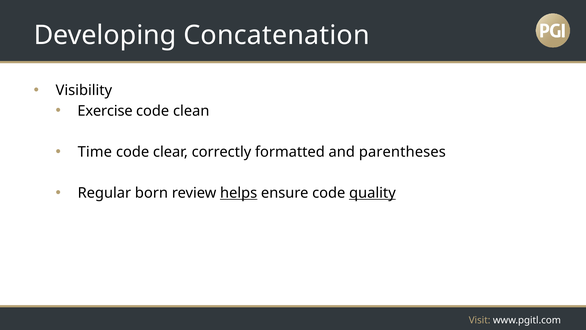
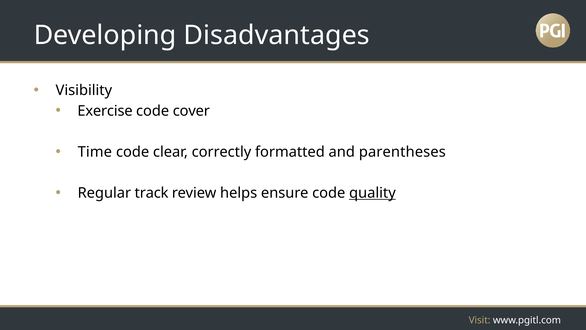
Concatenation: Concatenation -> Disadvantages
clean: clean -> cover
born: born -> track
helps underline: present -> none
